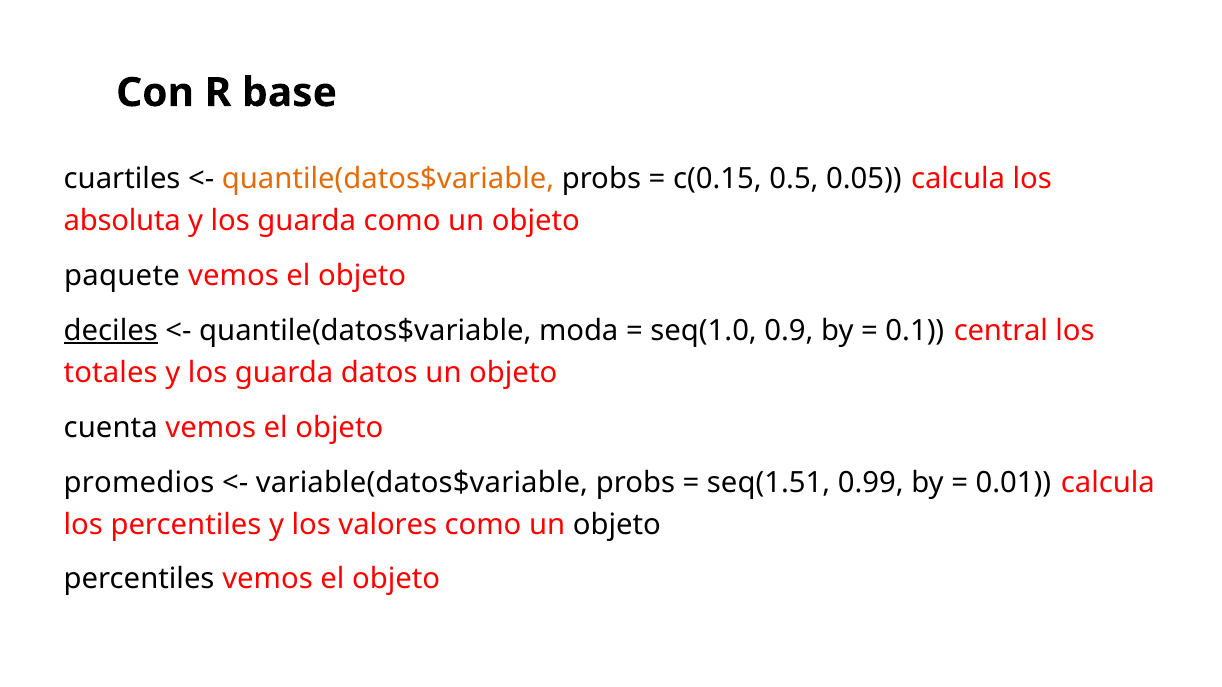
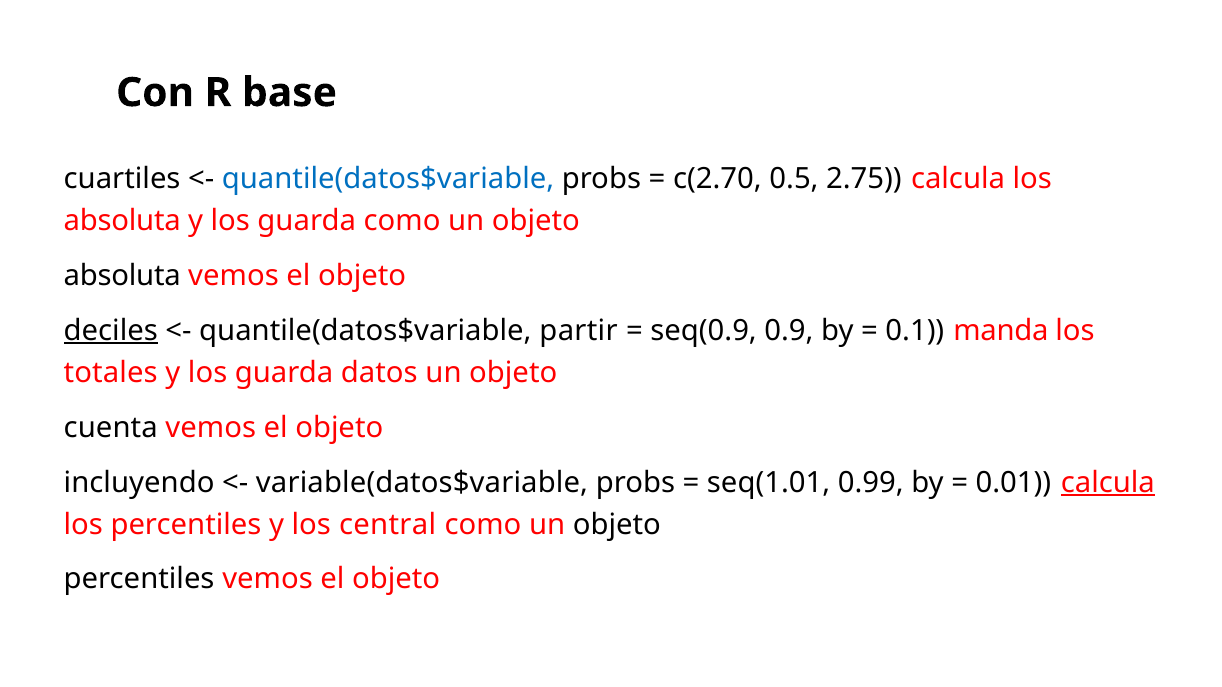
quantile(datos$variable at (388, 179) colour: orange -> blue
c(0.15: c(0.15 -> c(2.70
0.05: 0.05 -> 2.75
paquete at (122, 276): paquete -> absoluta
moda: moda -> partir
seq(1.0: seq(1.0 -> seq(0.9
central: central -> manda
promedios: promedios -> incluyendo
seq(1.51: seq(1.51 -> seq(1.01
calcula at (1108, 483) underline: none -> present
valores: valores -> central
